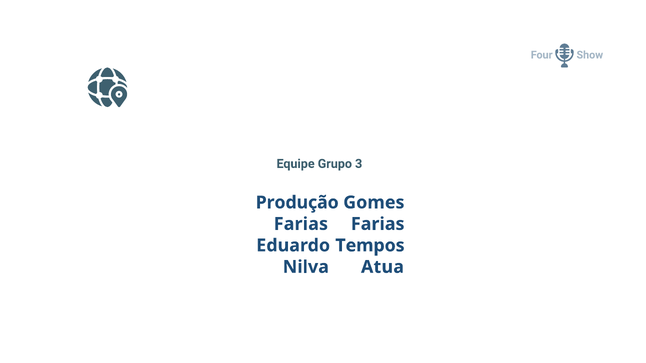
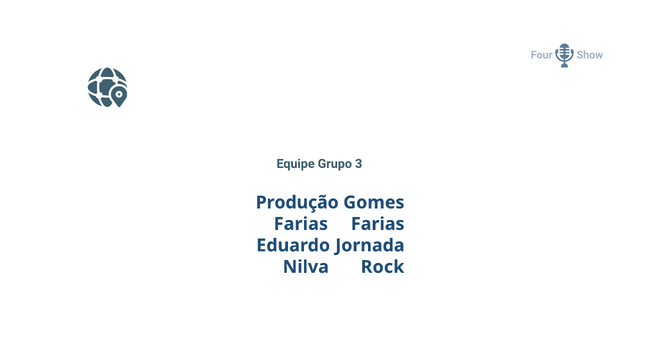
Tempos: Tempos -> Jornada
Atua: Atua -> Rock
